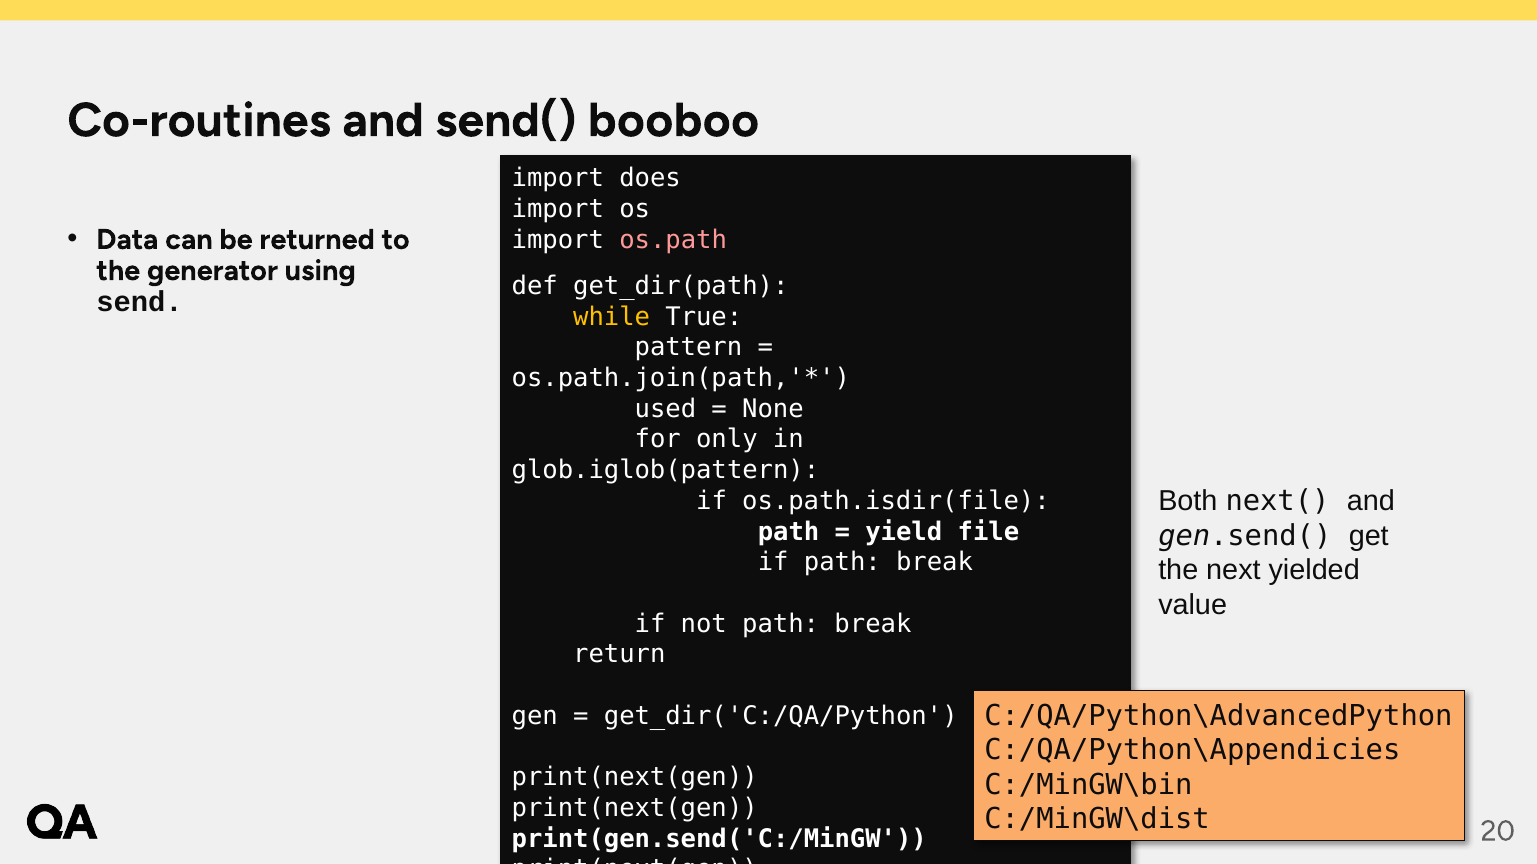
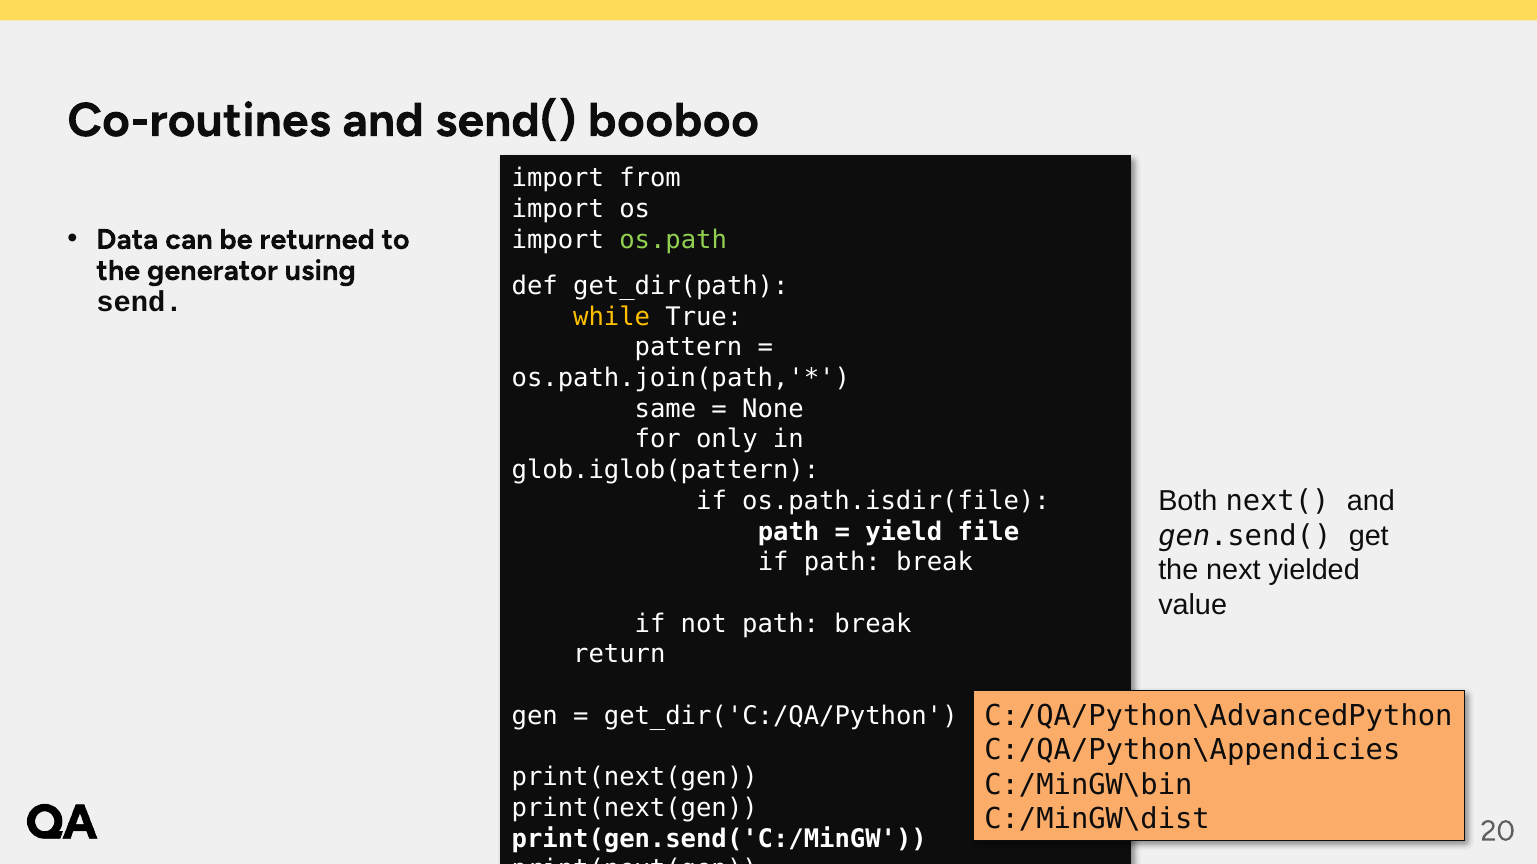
does: does -> from
os.path colour: pink -> light green
used: used -> same
